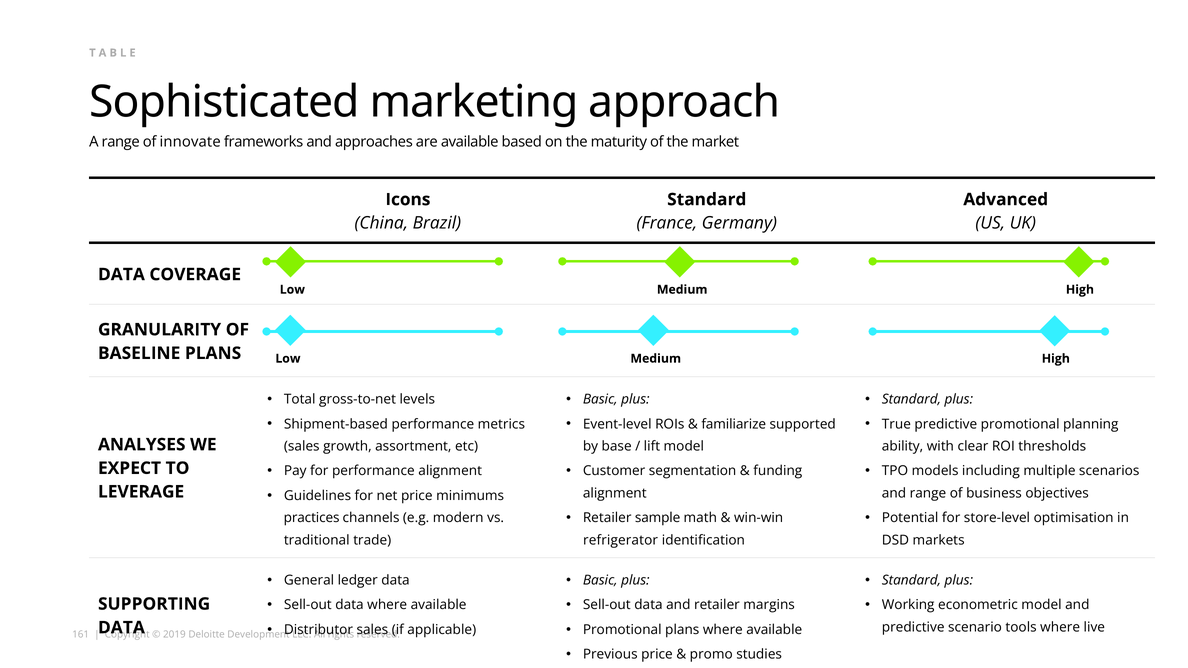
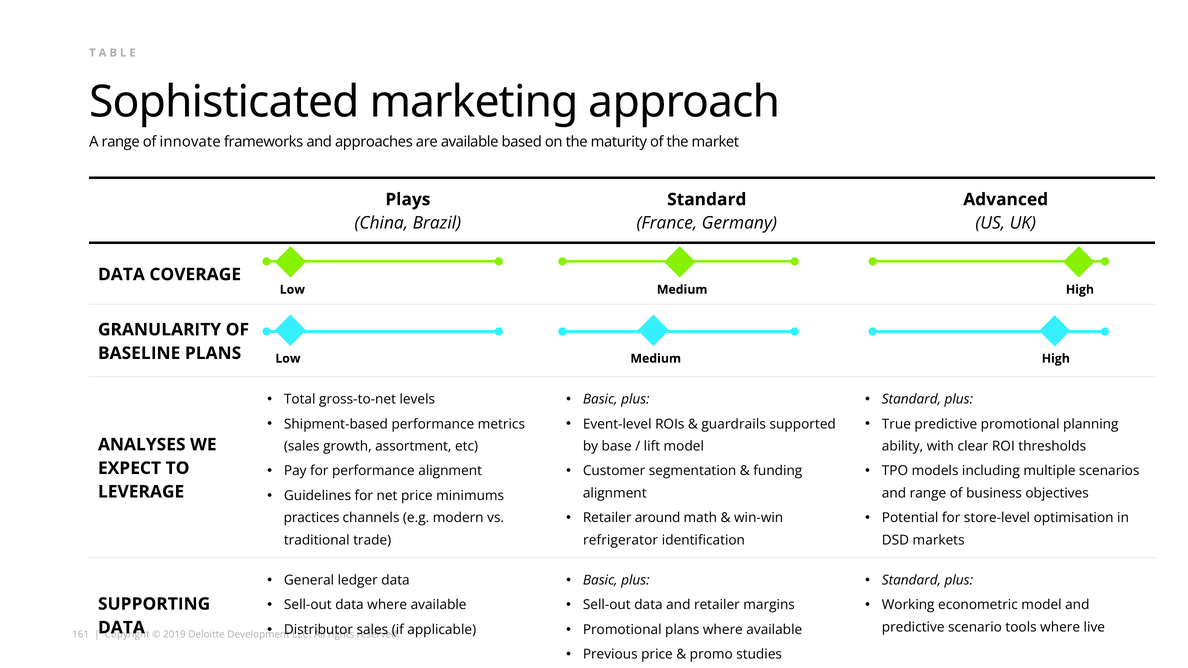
Icons: Icons -> Plays
familiarize: familiarize -> guardrails
sample: sample -> around
